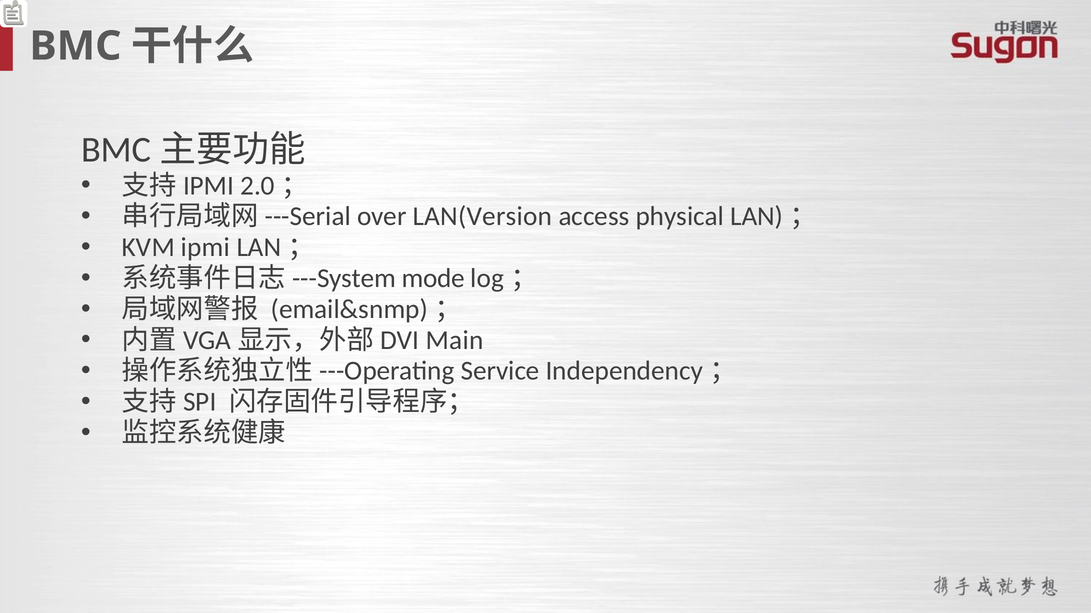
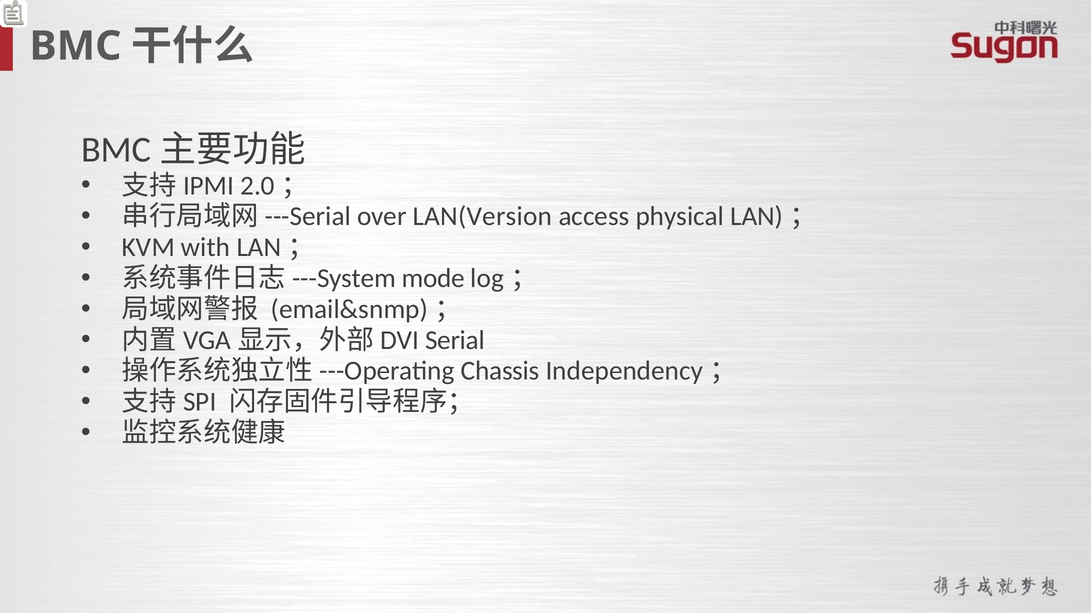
ipmi: ipmi -> with
Main: Main -> Serial
Service: Service -> Chassis
